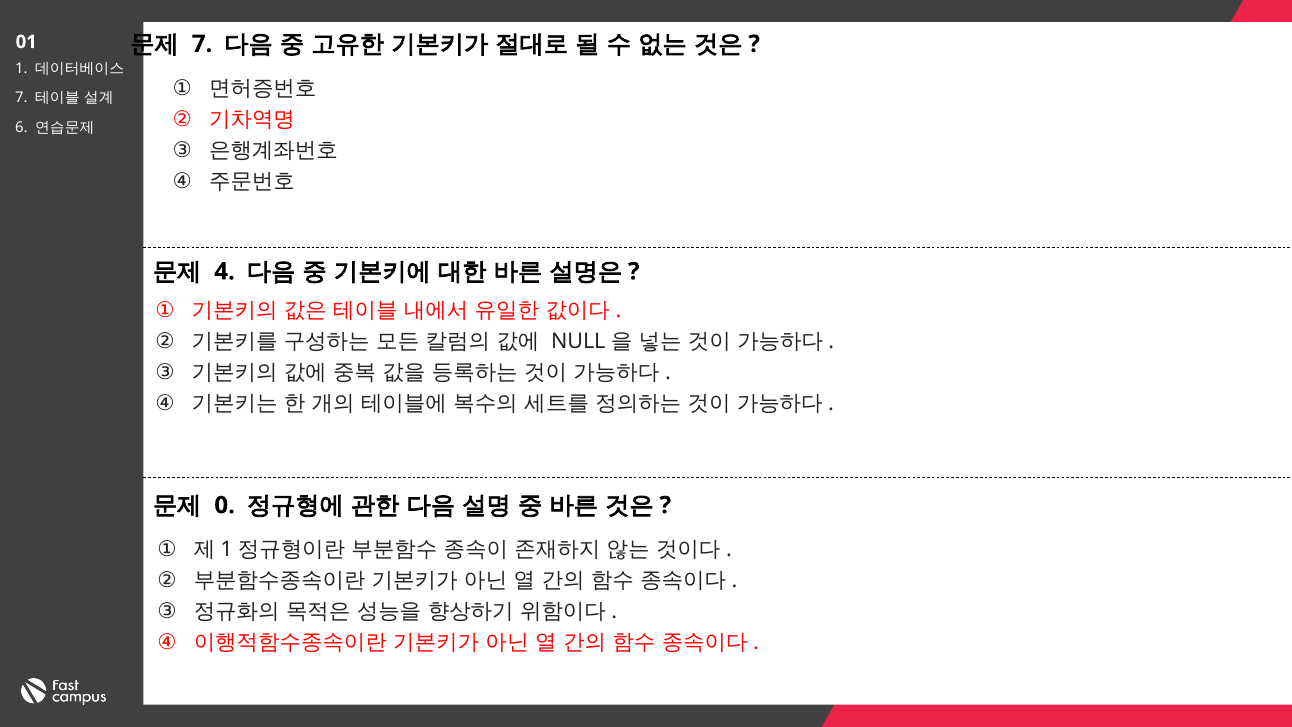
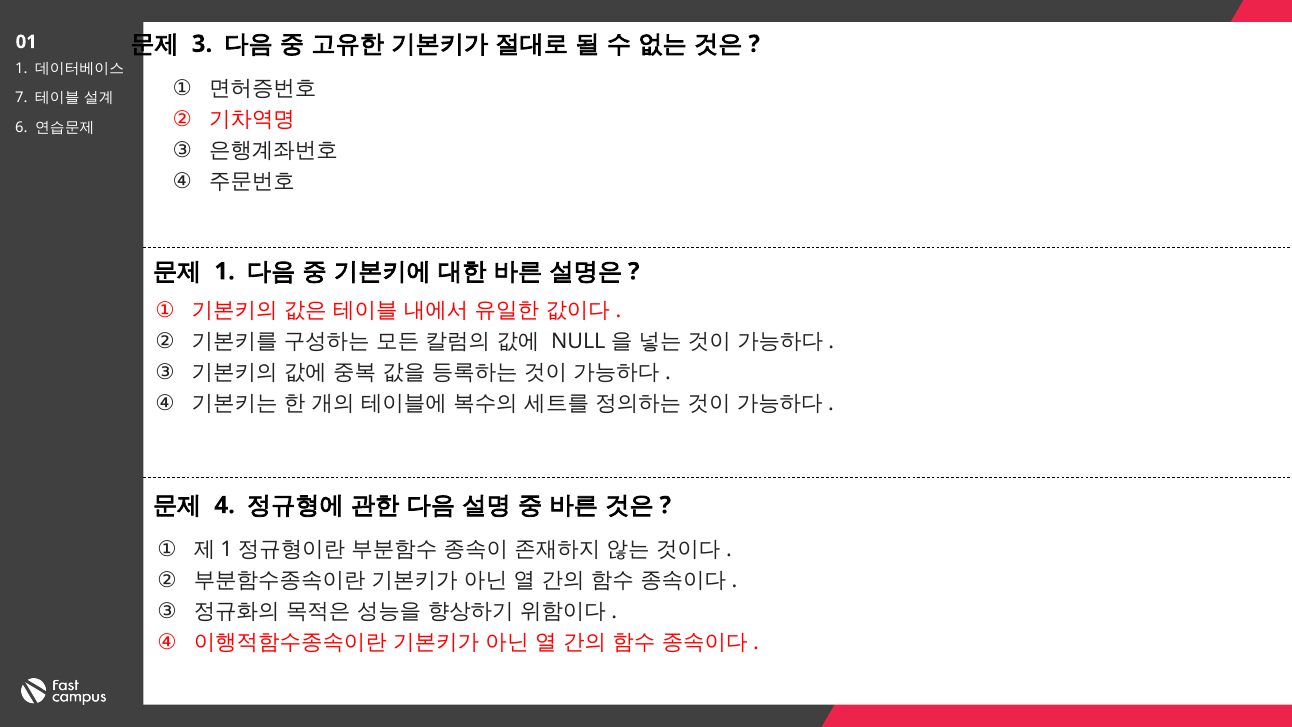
7 at (202, 44): 7 -> 3
4 at (225, 271): 4 -> 1
0: 0 -> 4
